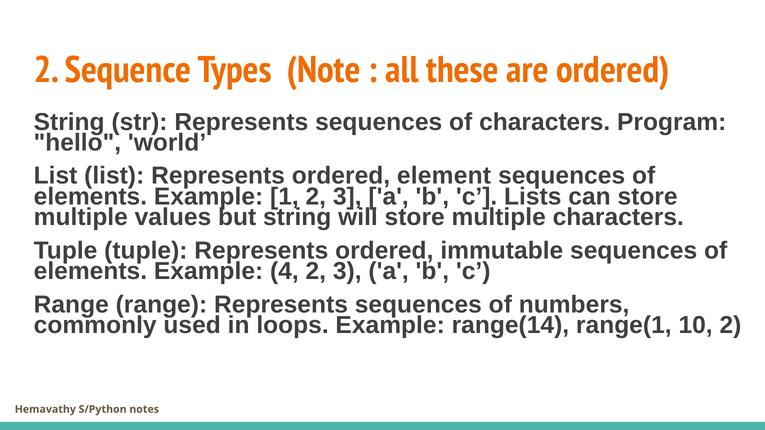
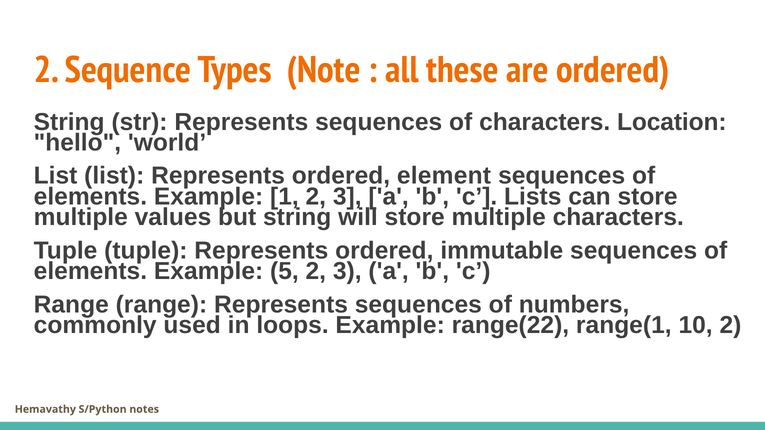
Program: Program -> Location
4: 4 -> 5
range(14: range(14 -> range(22
